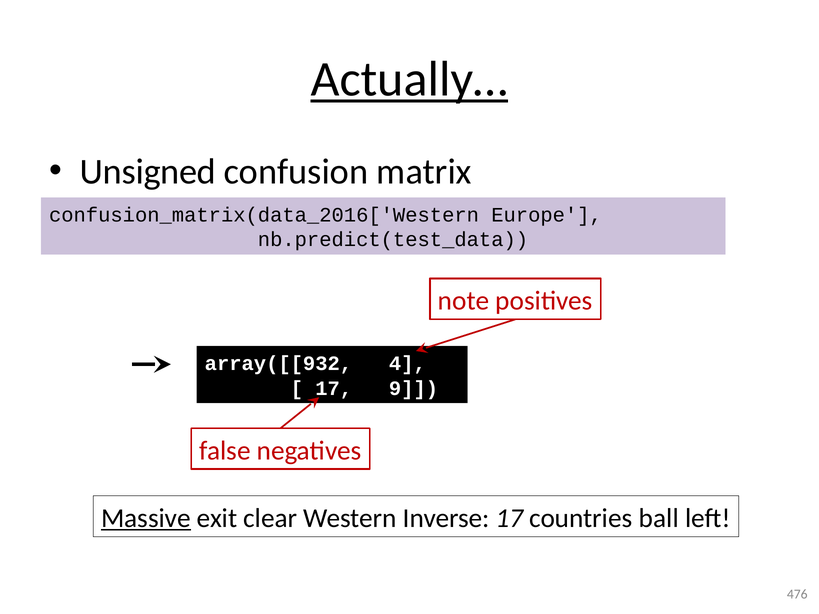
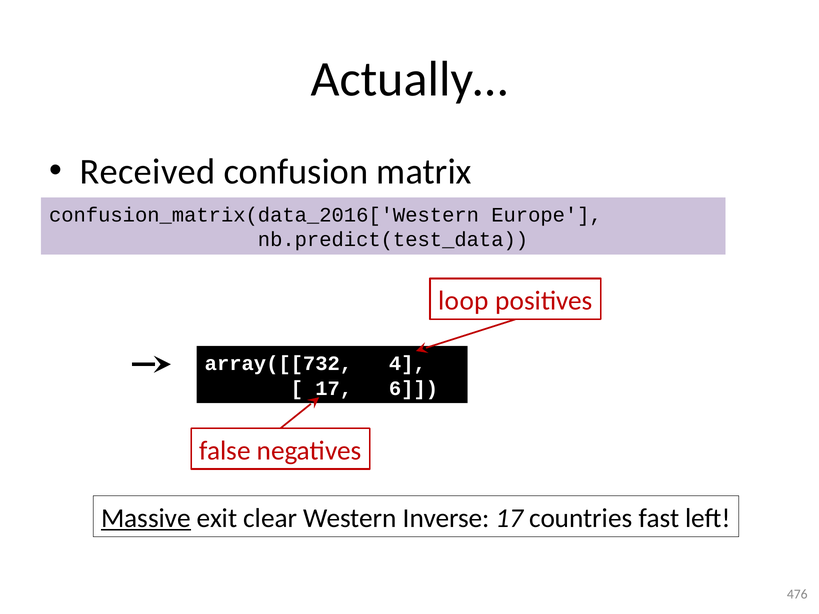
Actually… underline: present -> none
Unsigned: Unsigned -> Received
note: note -> loop
array([[932: array([[932 -> array([[732
9: 9 -> 6
ball: ball -> fast
